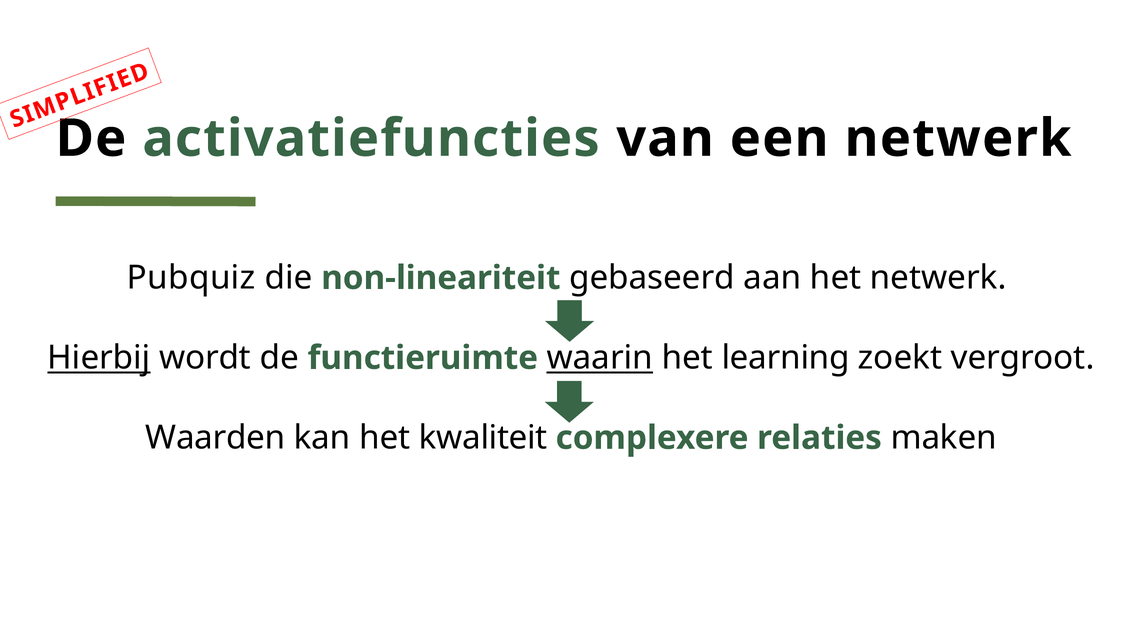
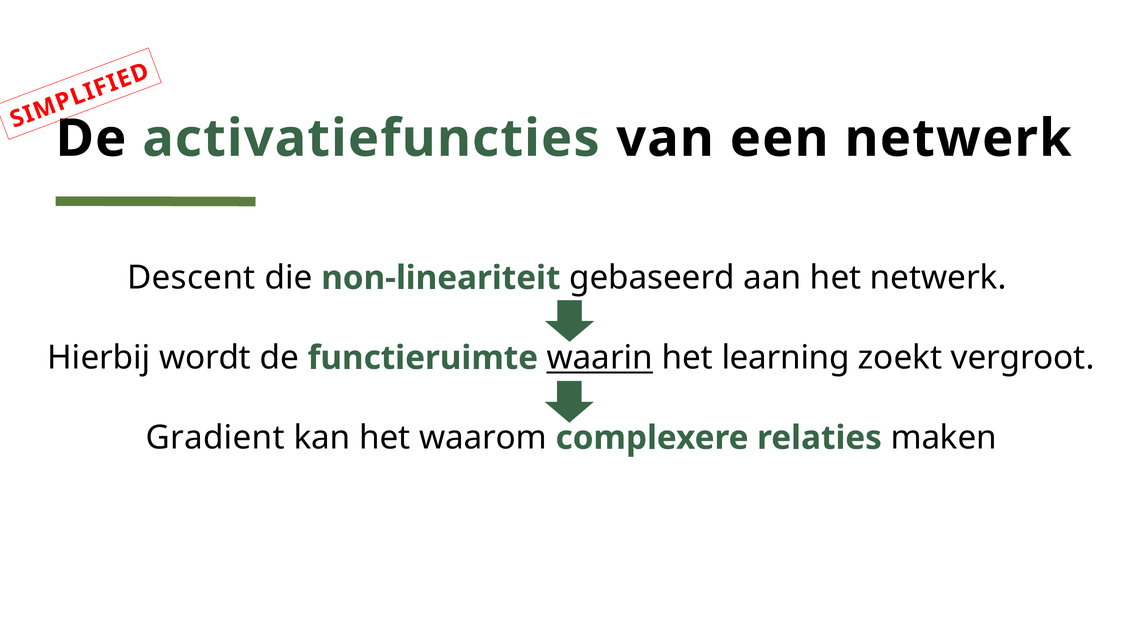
Pubquiz: Pubquiz -> Descent
Hierbij underline: present -> none
Waarden: Waarden -> Gradient
kwaliteit: kwaliteit -> waarom
